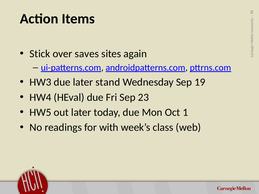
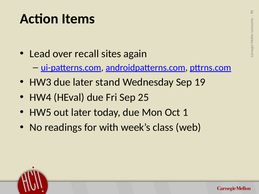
Stick: Stick -> Lead
saves: saves -> recall
23: 23 -> 25
